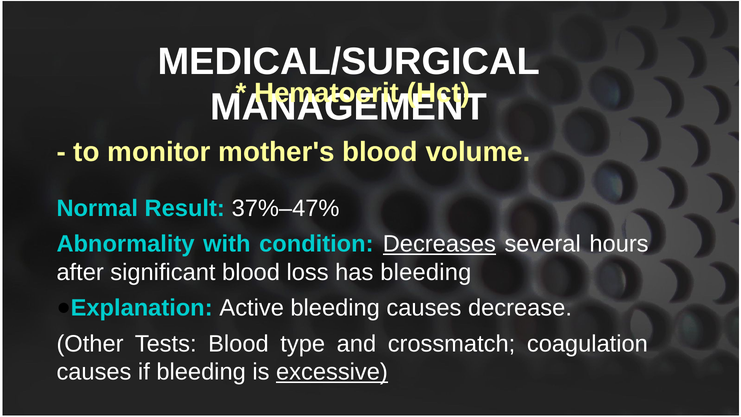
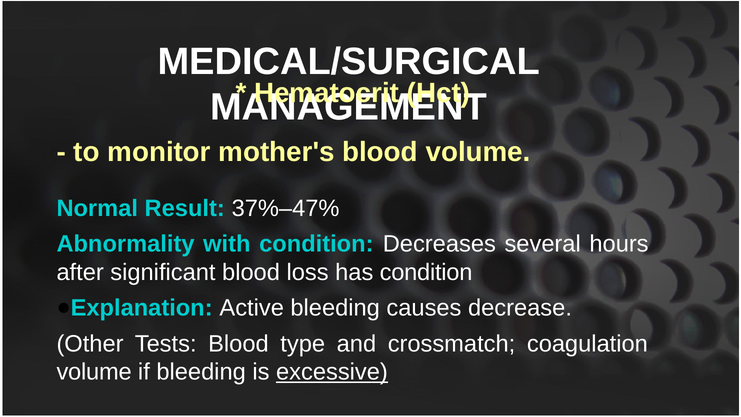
Decreases underline: present -> none
has bleeding: bleeding -> condition
causes at (94, 372): causes -> volume
